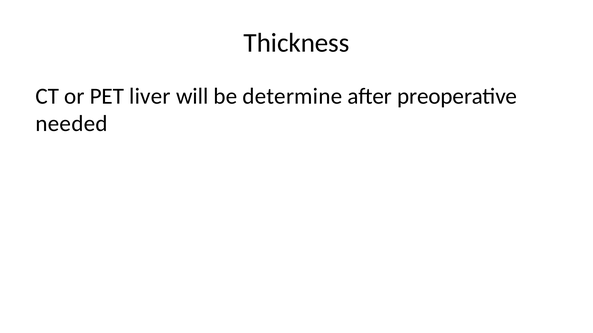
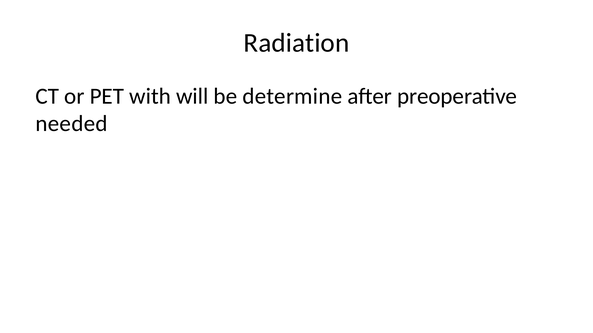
Thickness: Thickness -> Radiation
liver: liver -> with
